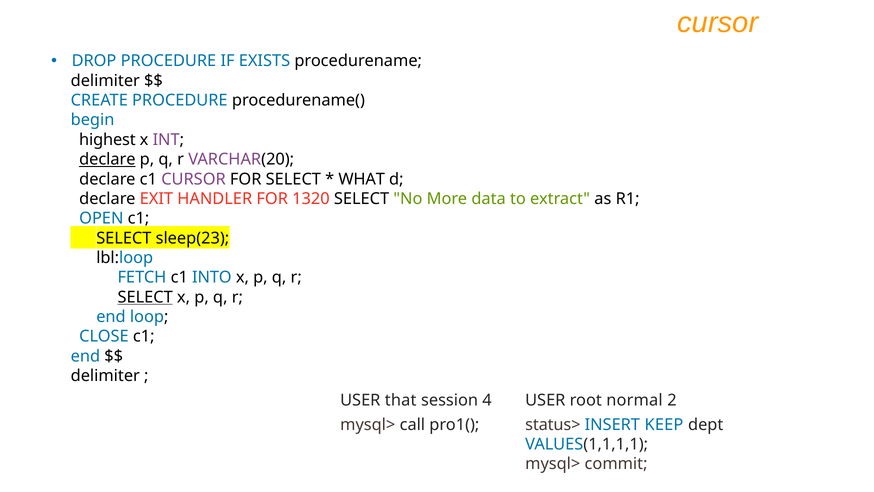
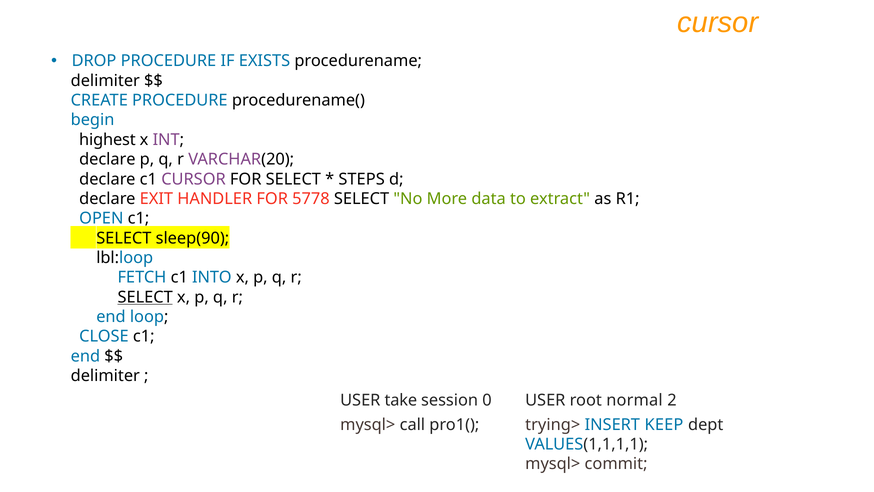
declare at (107, 159) underline: present -> none
WHAT: WHAT -> STEPS
1320: 1320 -> 5778
sleep(23: sleep(23 -> sleep(90
that: that -> take
4: 4 -> 0
status>: status> -> trying>
